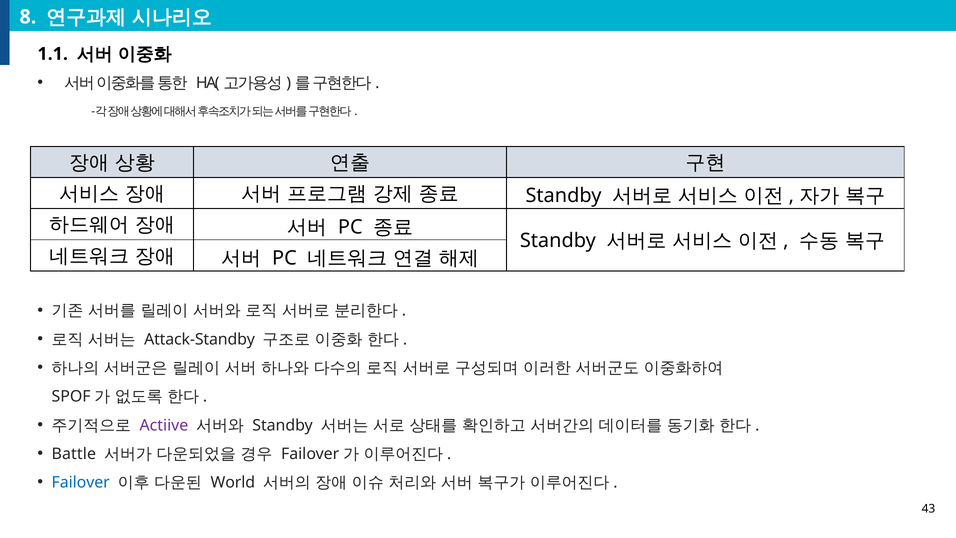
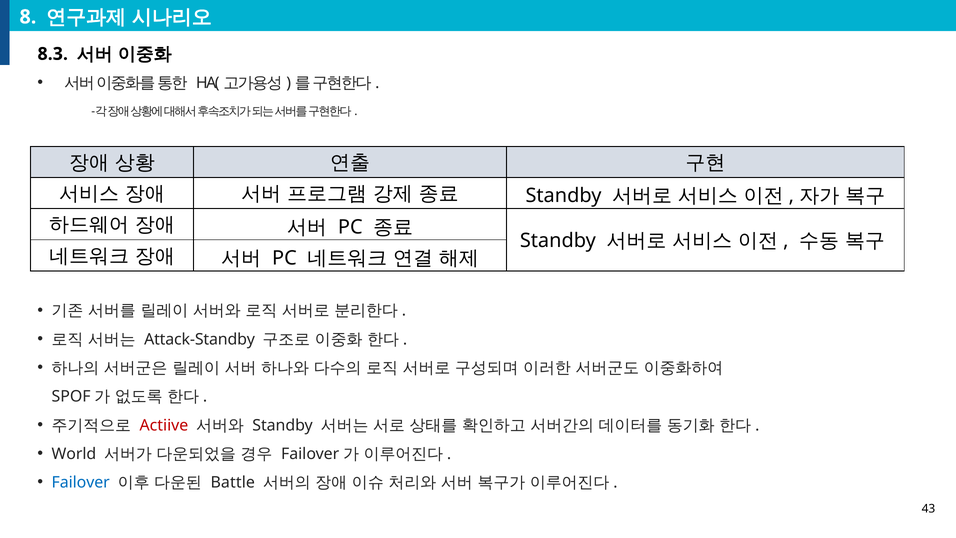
1.1: 1.1 -> 8.3
Actiive colour: purple -> red
Battle: Battle -> World
World: World -> Battle
